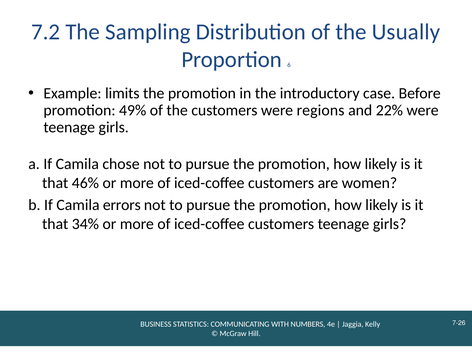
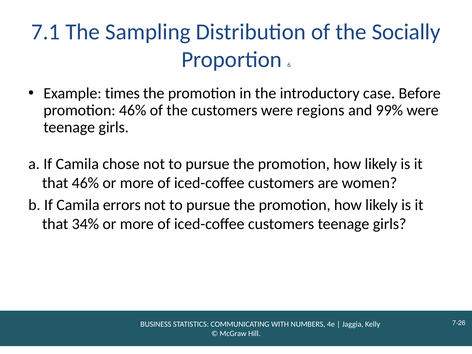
7.2: 7.2 -> 7.1
Usually: Usually -> Socially
limits: limits -> times
promotion 49%: 49% -> 46%
22%: 22% -> 99%
